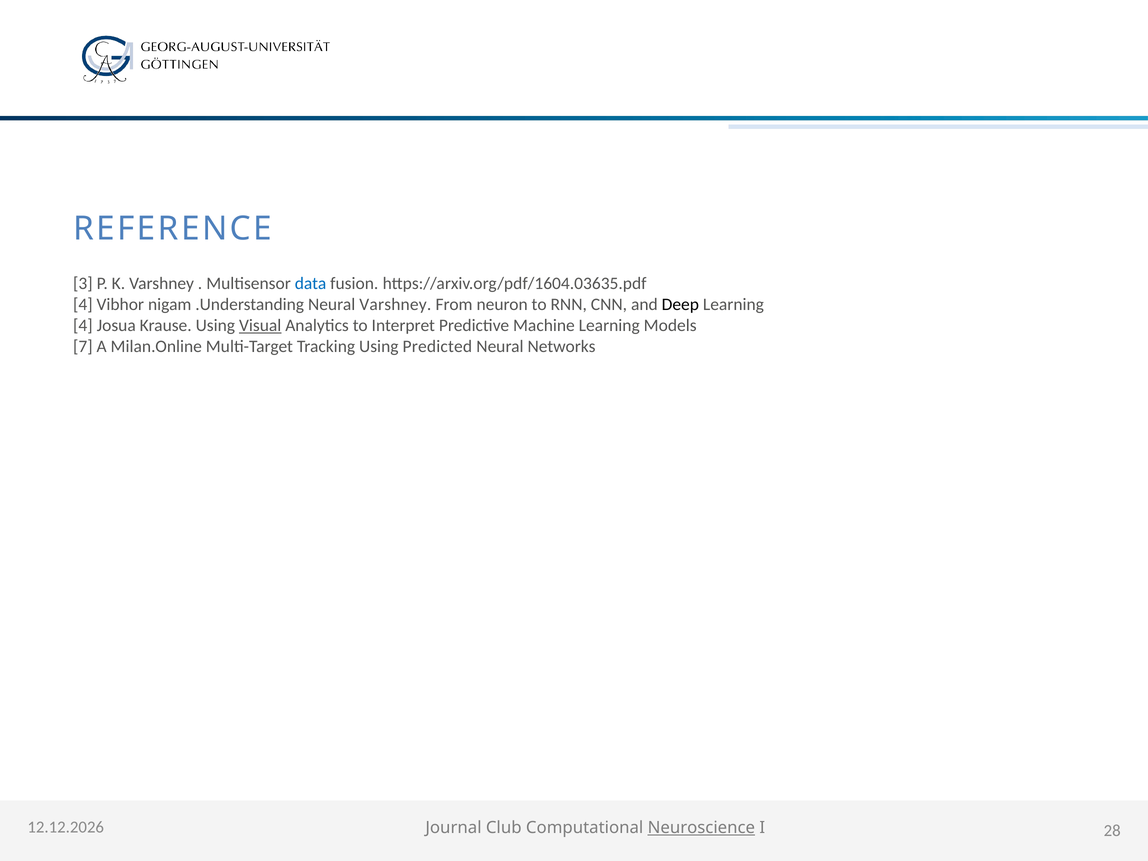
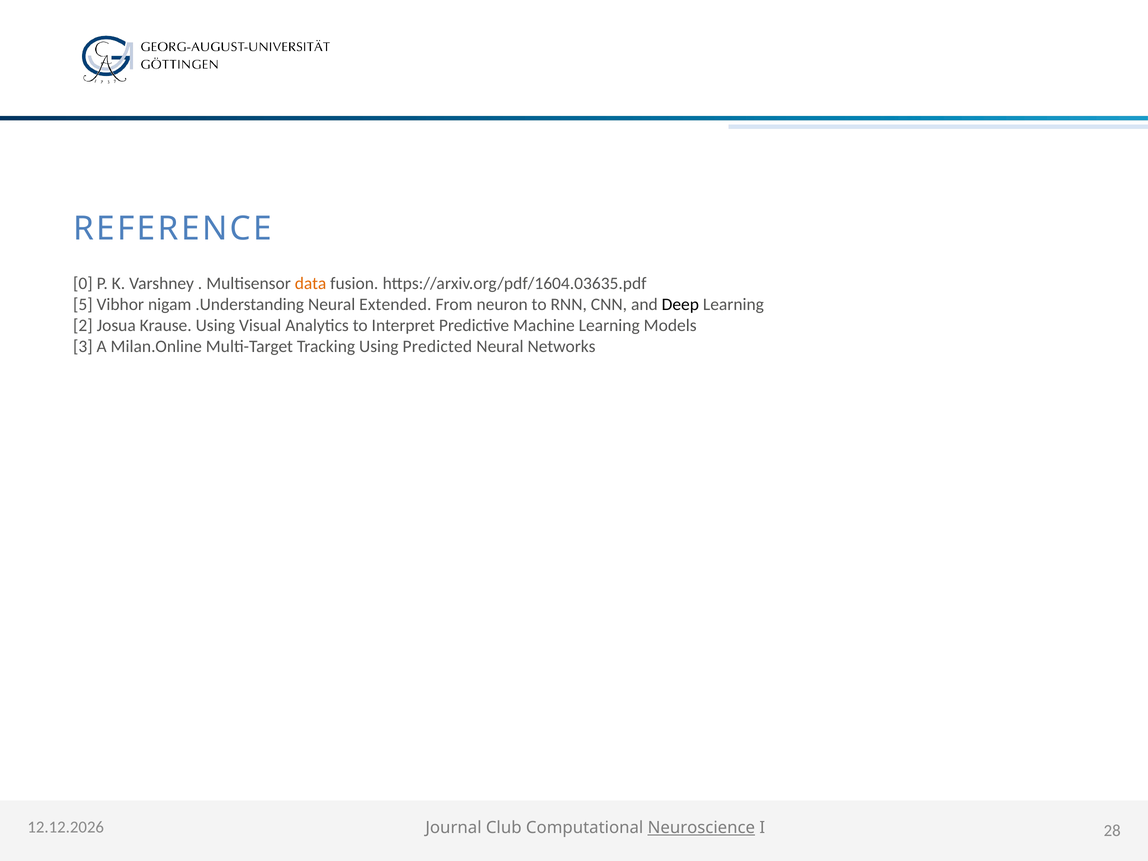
3: 3 -> 0
data colour: blue -> orange
4 at (83, 304): 4 -> 5
Neural Varshney: Varshney -> Extended
4 at (83, 325): 4 -> 2
Visual underline: present -> none
7: 7 -> 3
